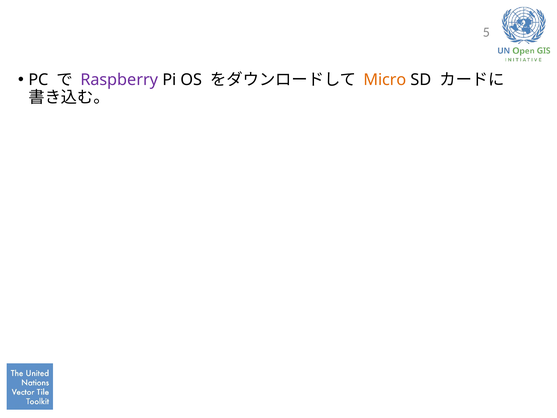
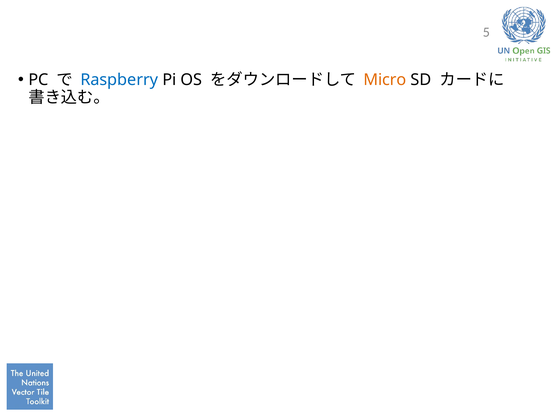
Raspberry colour: purple -> blue
